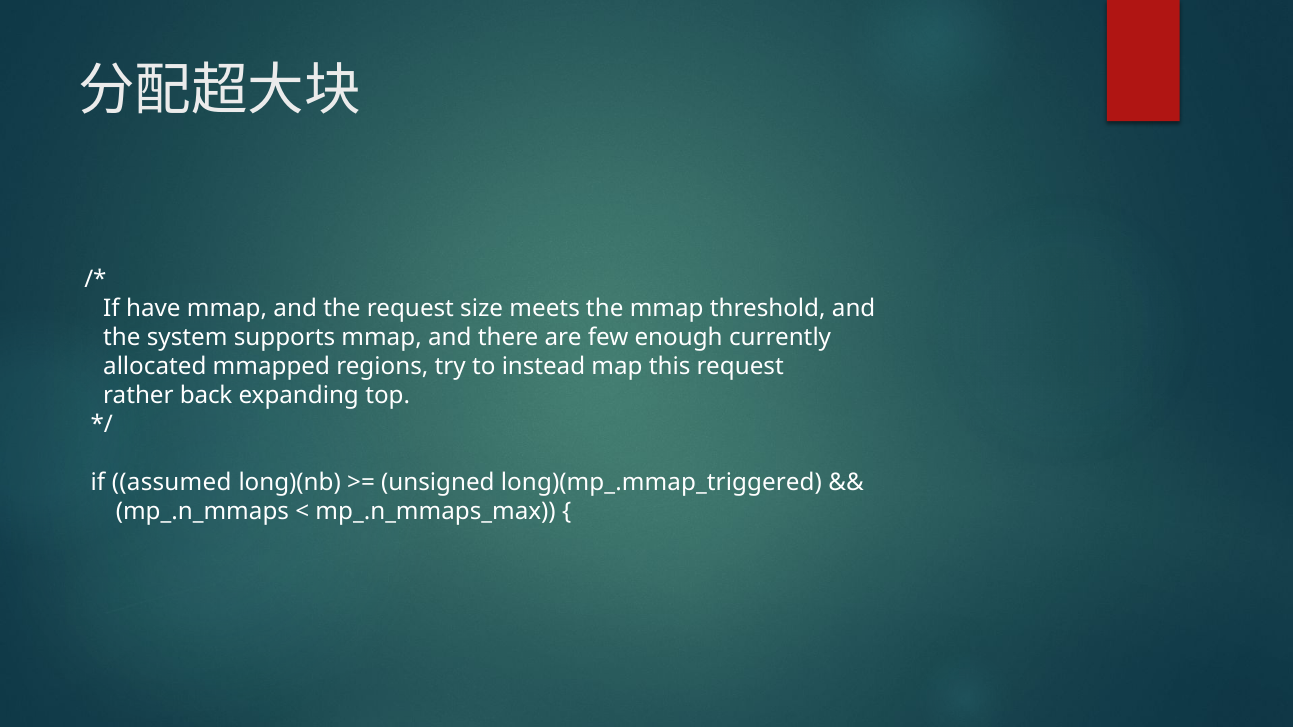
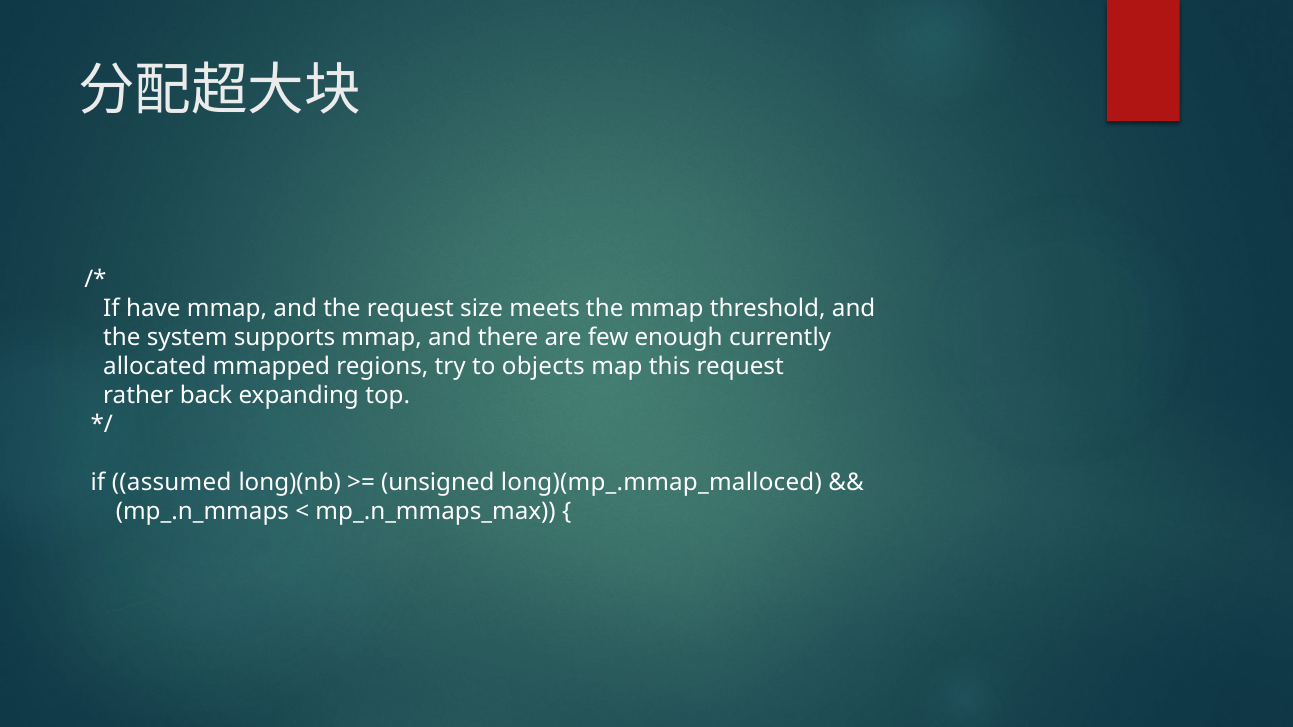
instead: instead -> objects
long)(mp_.mmap_triggered: long)(mp_.mmap_triggered -> long)(mp_.mmap_malloced
